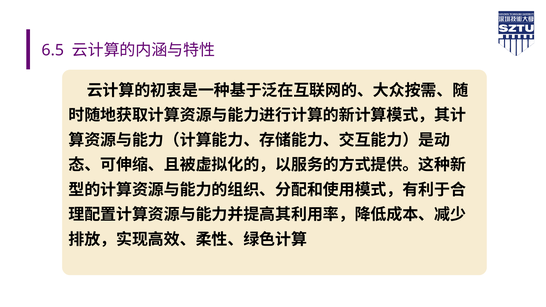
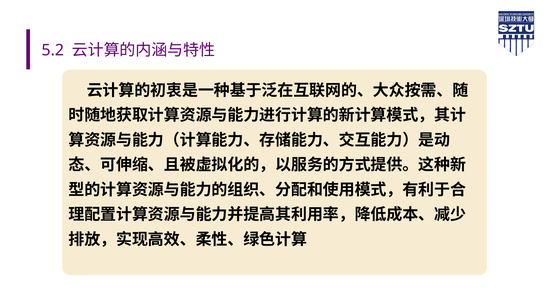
6.5: 6.5 -> 5.2
